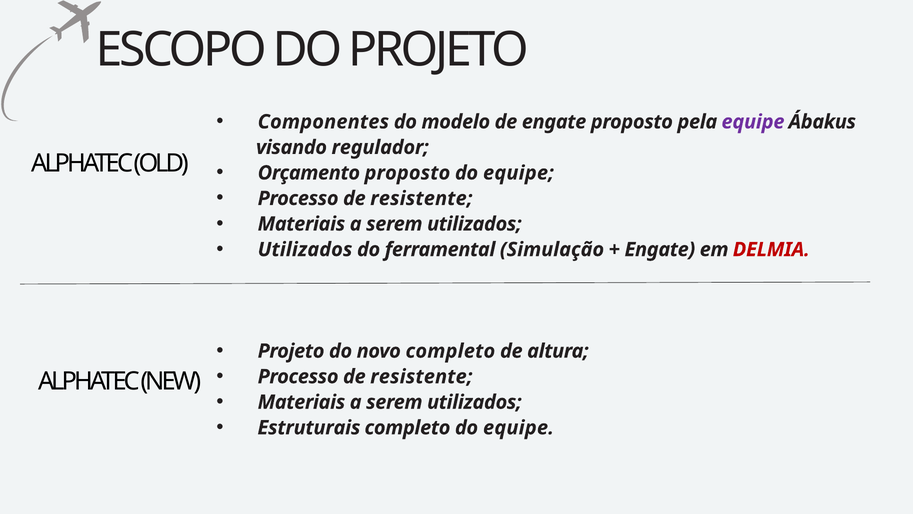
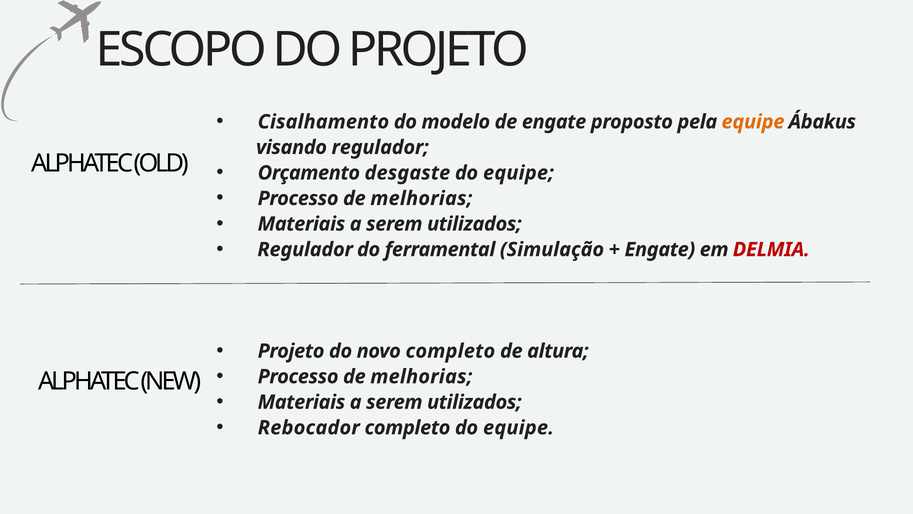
Componentes: Componentes -> Cisalhamento
equipe at (753, 122) colour: purple -> orange
Orçamento proposto: proposto -> desgaste
resistente at (421, 198): resistente -> melhorias
Utilizados at (305, 249): Utilizados -> Regulador
resistente at (421, 376): resistente -> melhorias
Estruturais: Estruturais -> Rebocador
